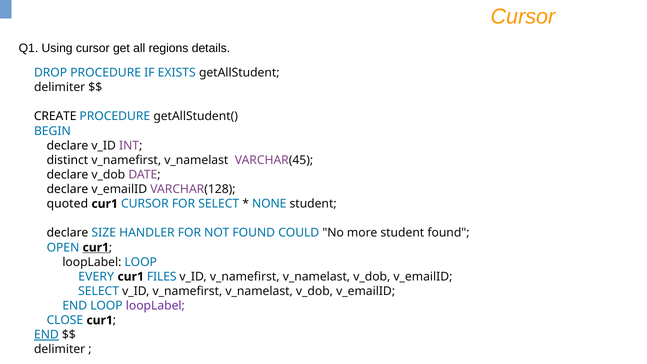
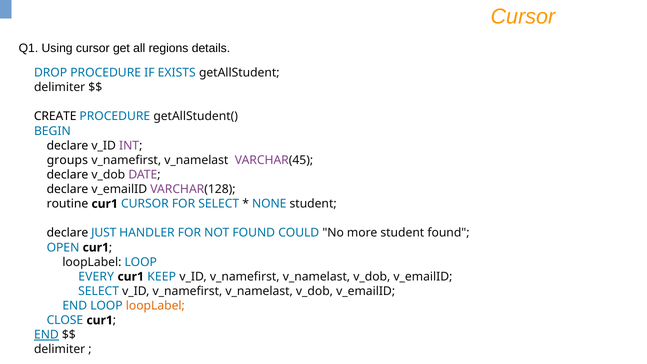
distinct: distinct -> groups
quoted: quoted -> routine
SIZE: SIZE -> JUST
cur1 at (96, 247) underline: present -> none
FILES: FILES -> KEEP
loopLabel at (155, 306) colour: purple -> orange
